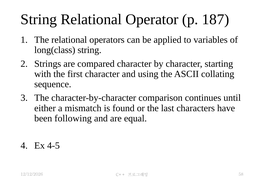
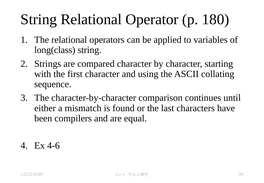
187: 187 -> 180
following: following -> compilers
4-5: 4-5 -> 4-6
